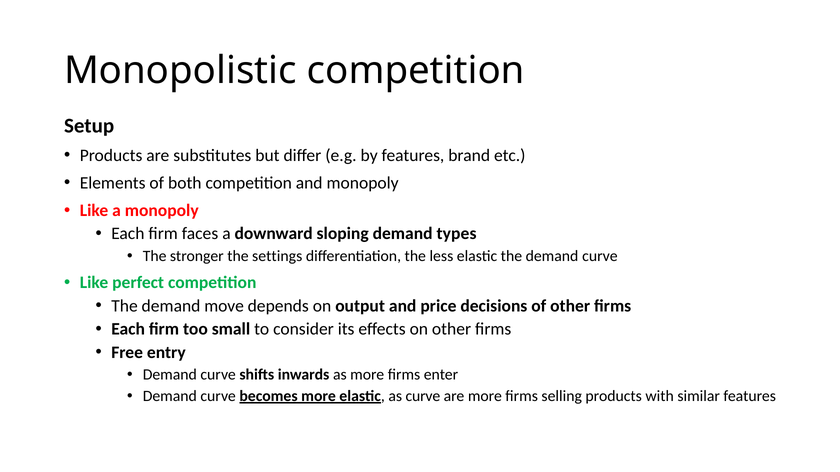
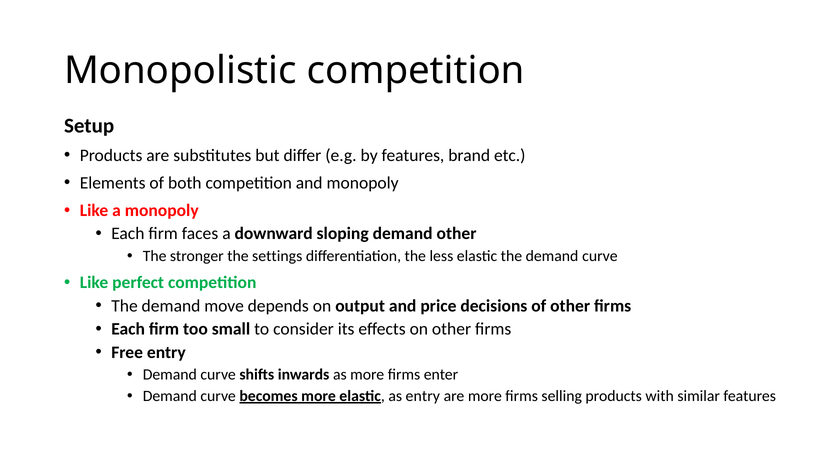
demand types: types -> other
as curve: curve -> entry
